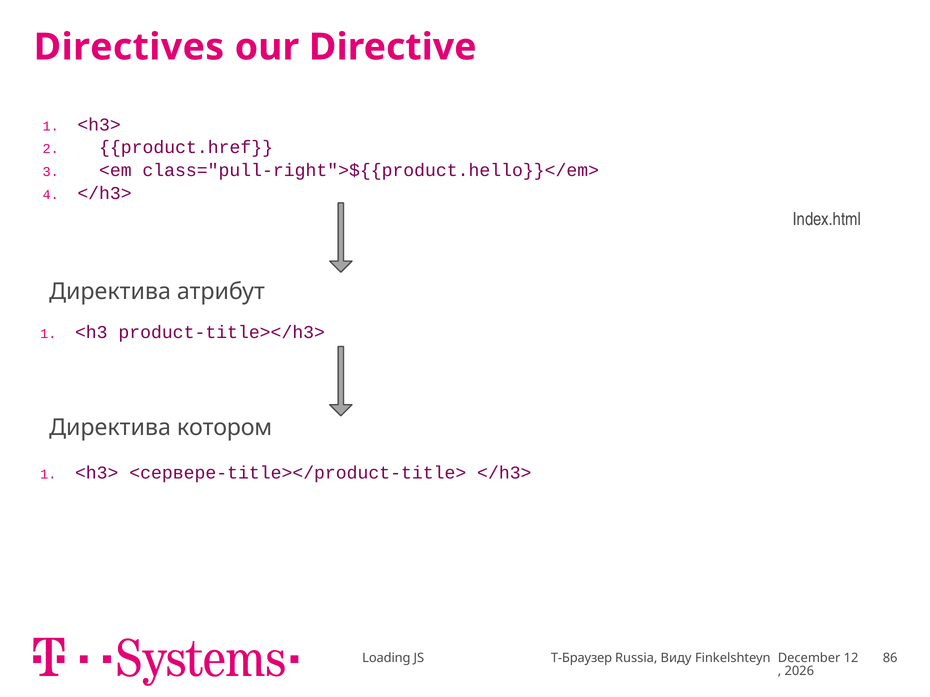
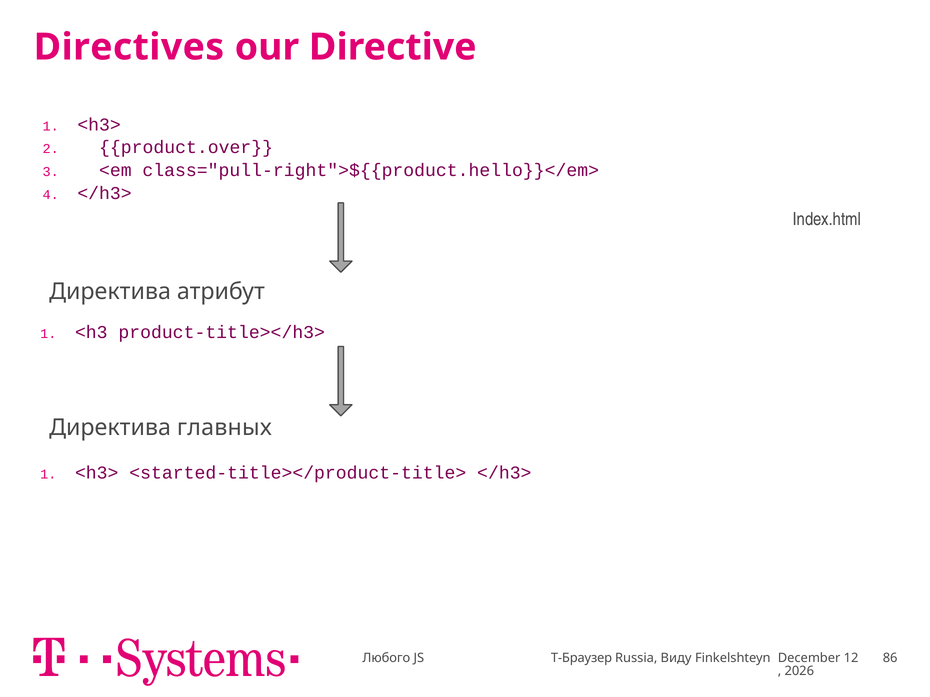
product.href: product.href -> product.over
котором: котором -> главных
<сервере-title></product-title>: <сервере-title></product-title> -> <started-title></product-title>
Loading: Loading -> Любого
